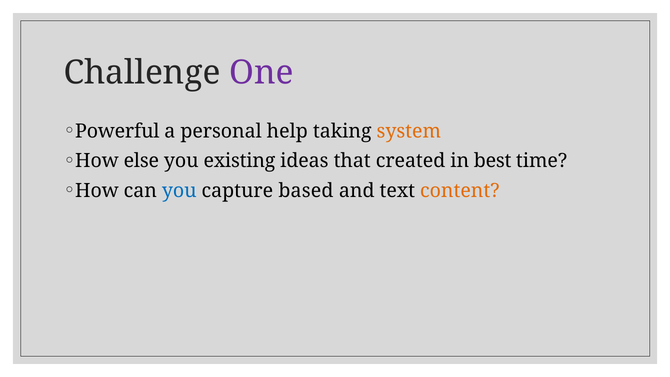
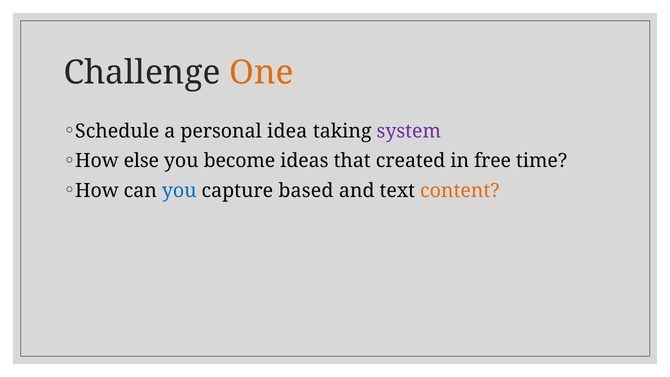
One colour: purple -> orange
Powerful: Powerful -> Schedule
help: help -> idea
system colour: orange -> purple
existing: existing -> become
best: best -> free
